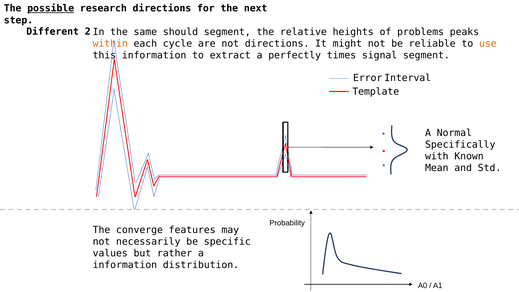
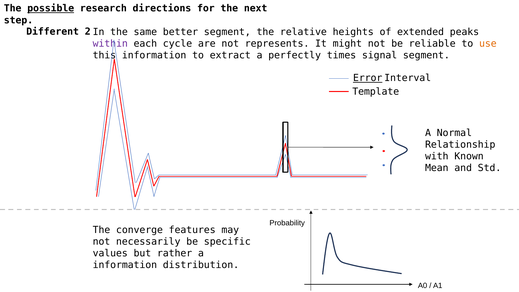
should: should -> better
problems: problems -> extended
within colour: orange -> purple
not directions: directions -> represents
Error underline: none -> present
Specifically: Specifically -> Relationship
